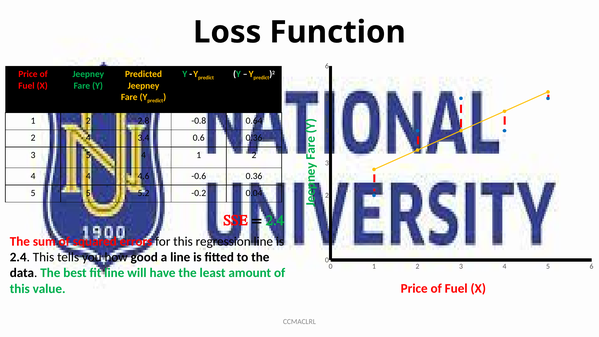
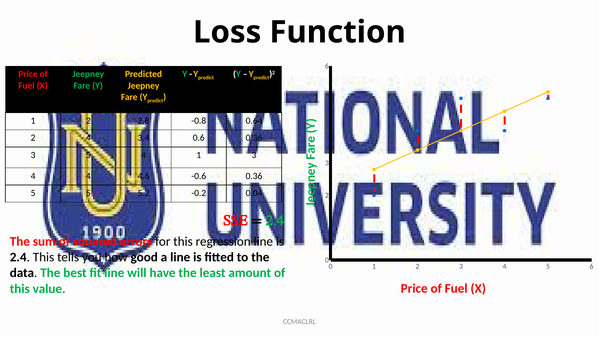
4 1 2: 2 -> 3
